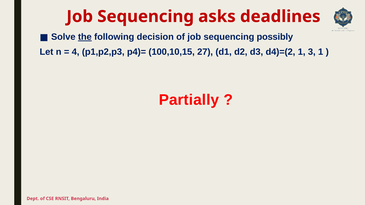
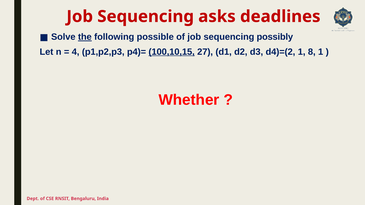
decision: decision -> possible
100,10,15 underline: none -> present
3: 3 -> 8
Partially: Partially -> Whether
